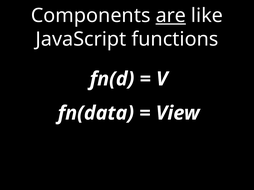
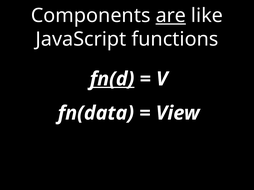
fn(d underline: none -> present
